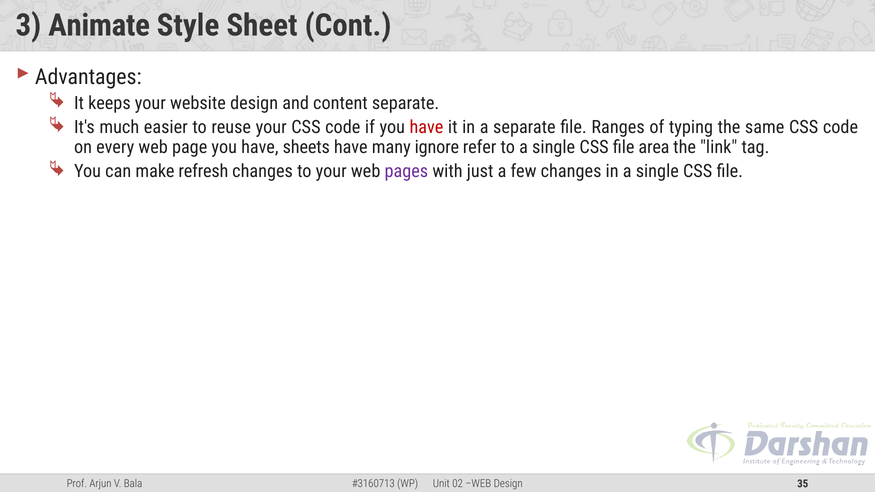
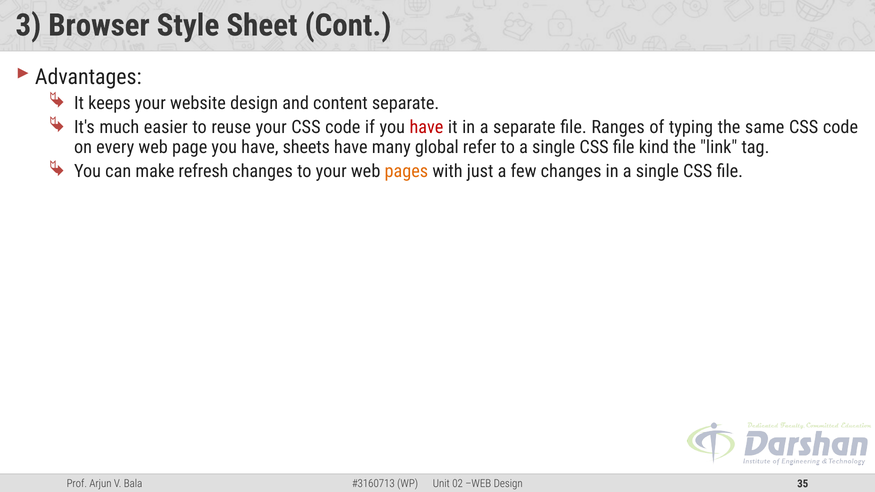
Animate: Animate -> Browser
ignore: ignore -> global
area: area -> kind
pages colour: purple -> orange
